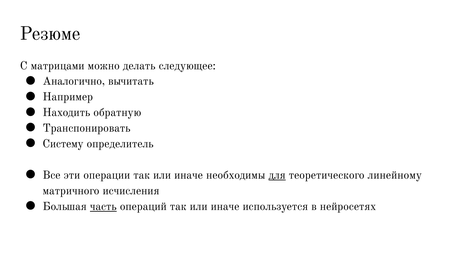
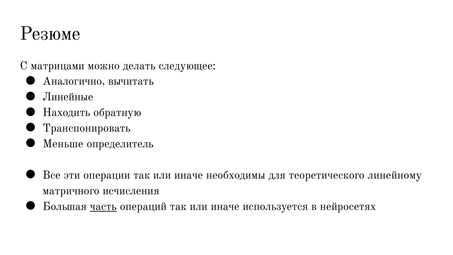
Например: Например -> Линейные
Систему: Систему -> Меньше
для underline: present -> none
